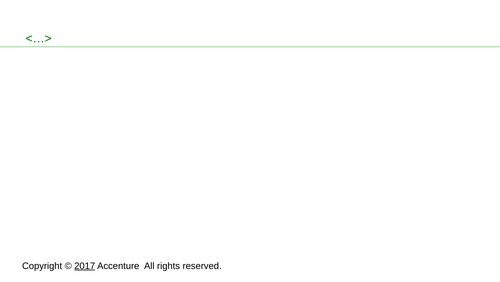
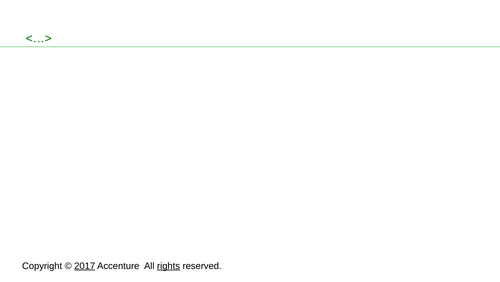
rights underline: none -> present
